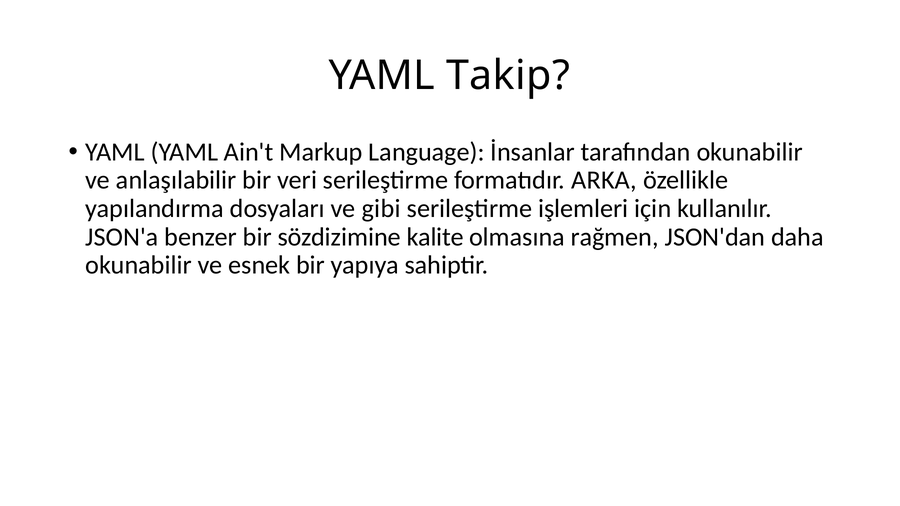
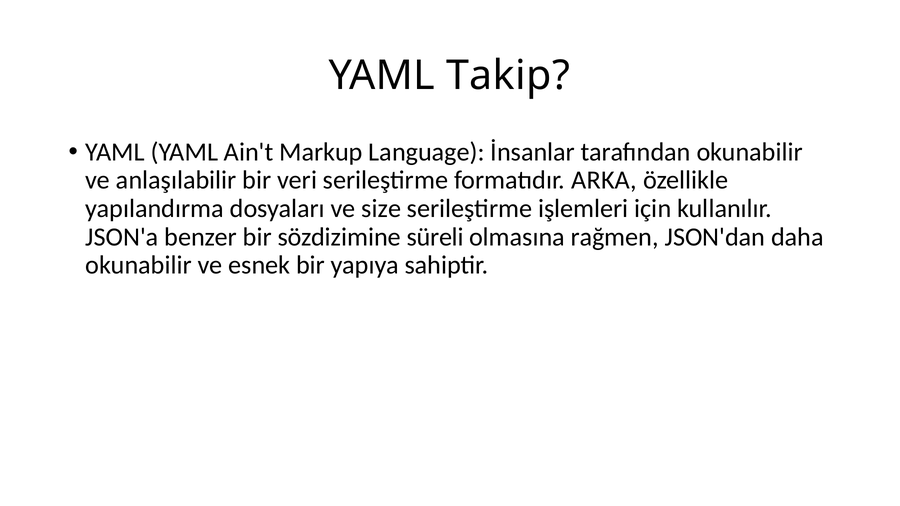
gibi: gibi -> size
kalite: kalite -> süreli
